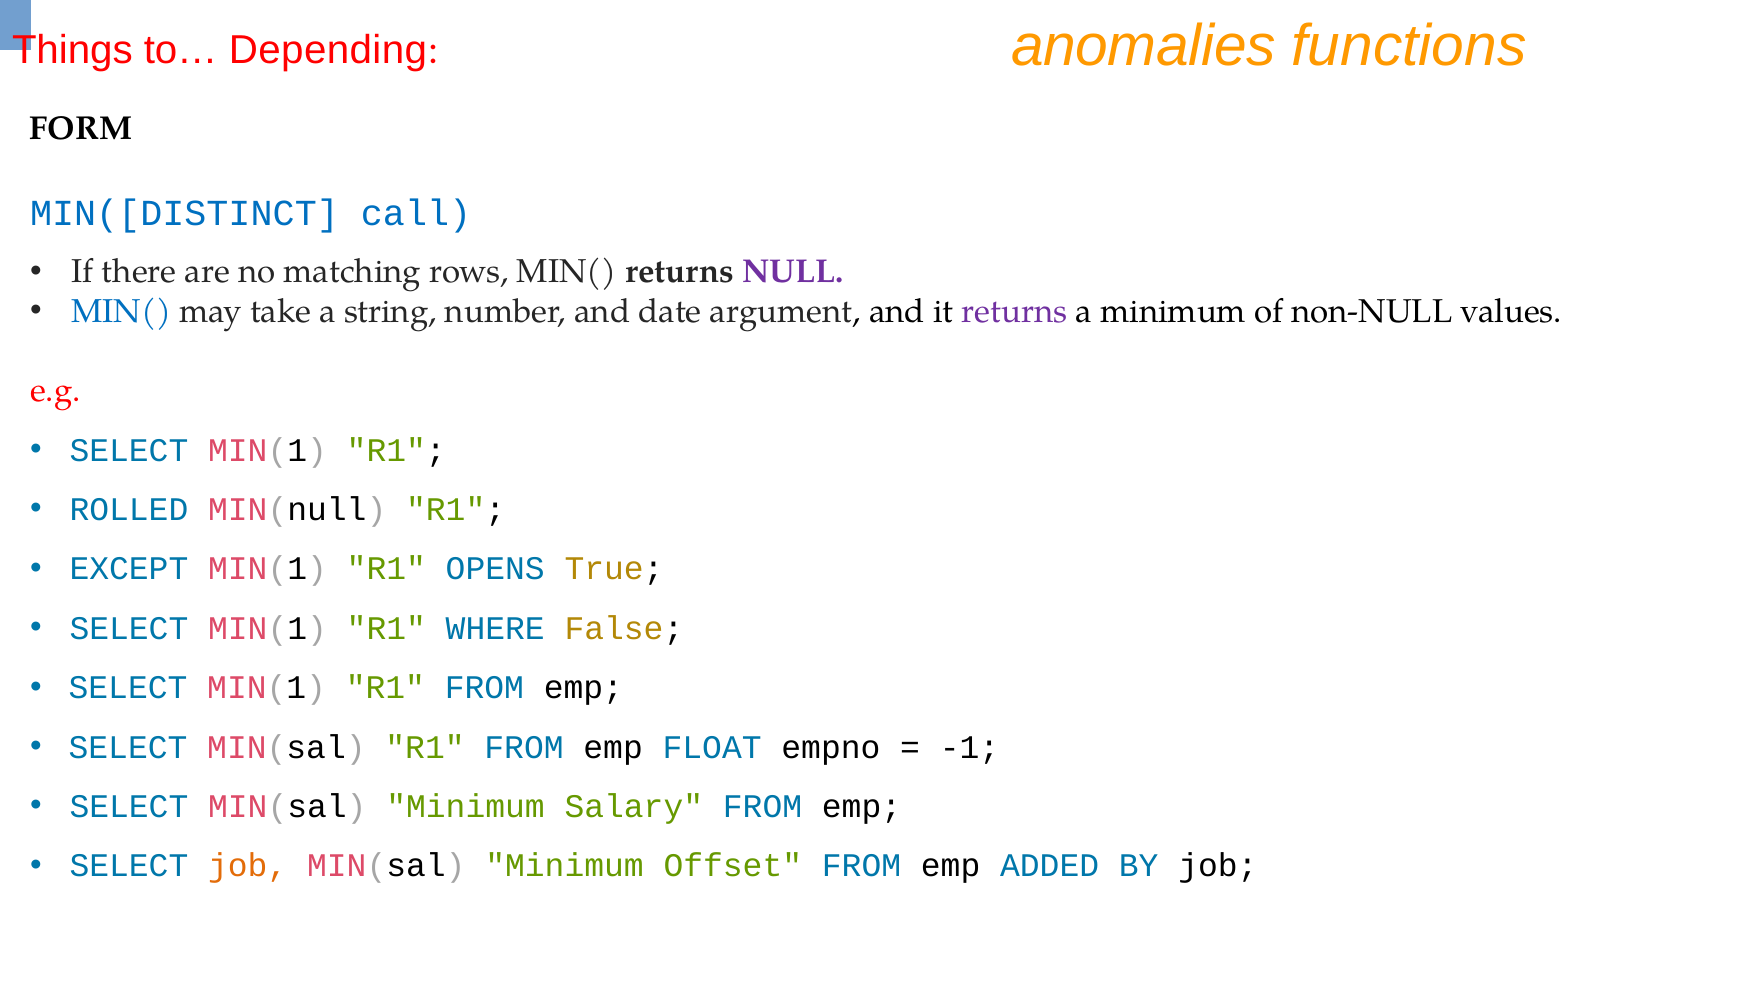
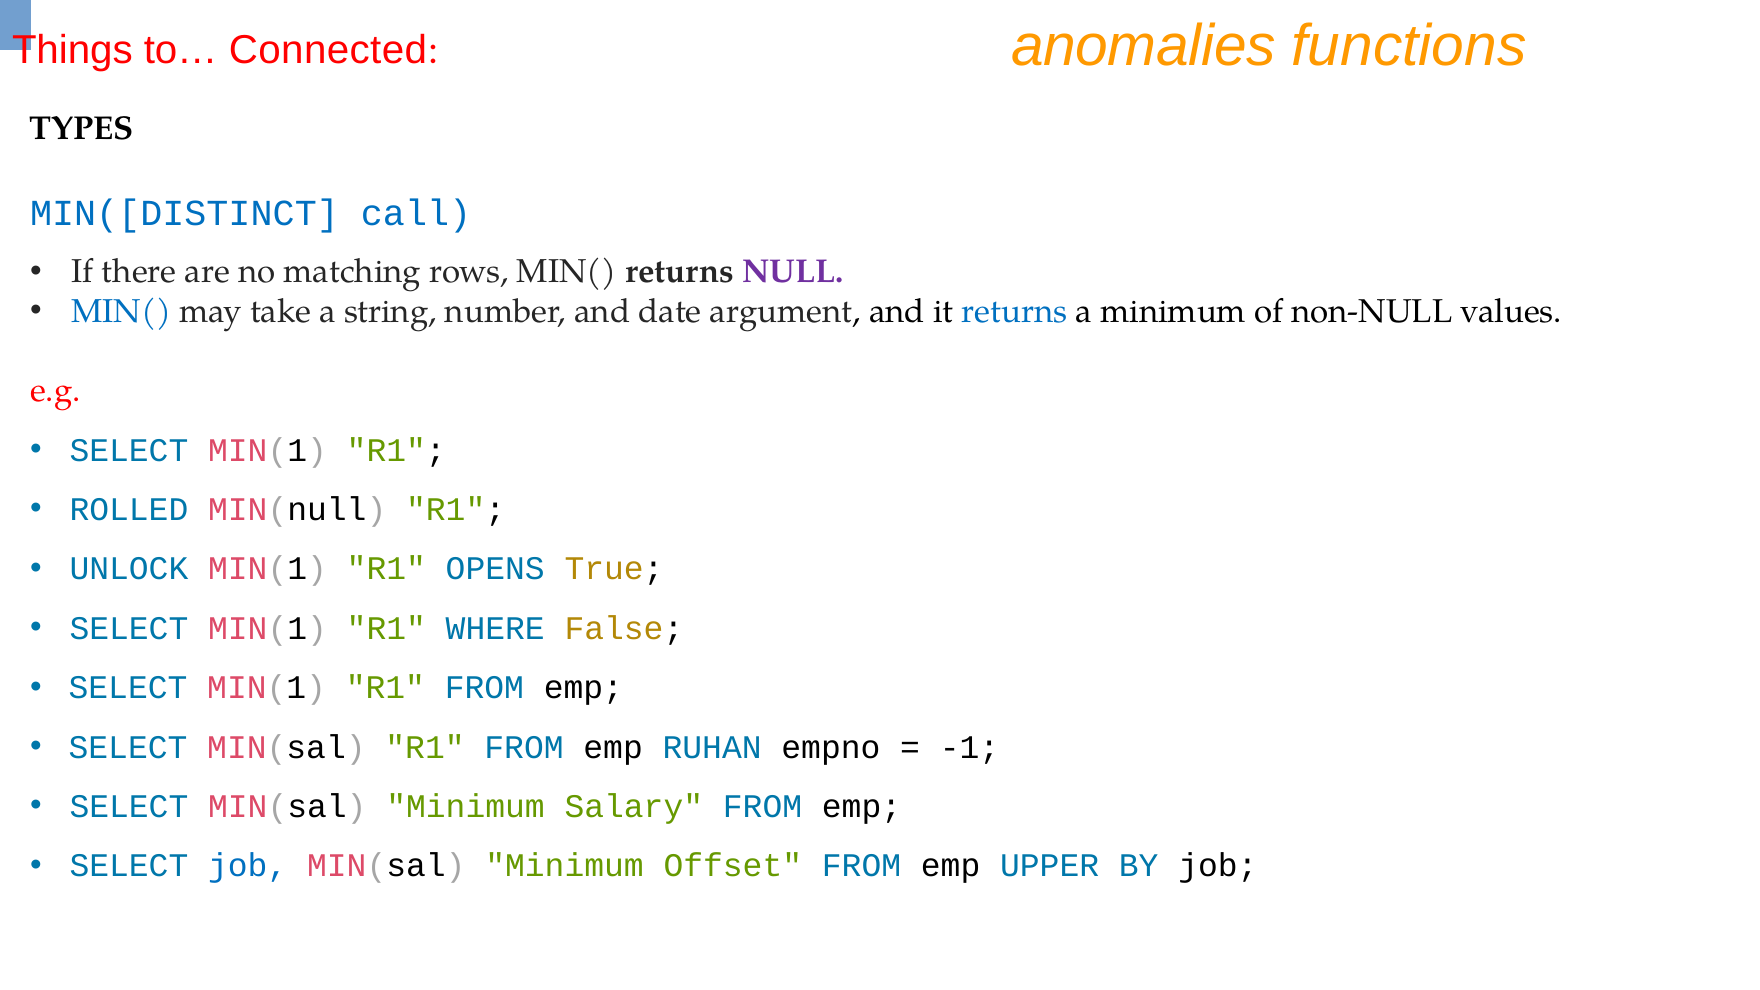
Depending: Depending -> Connected
FORM: FORM -> TYPES
returns at (1015, 312) colour: purple -> blue
EXCEPT: EXCEPT -> UNLOCK
FLOAT: FLOAT -> RUHAN
job at (248, 866) colour: orange -> blue
ADDED: ADDED -> UPPER
